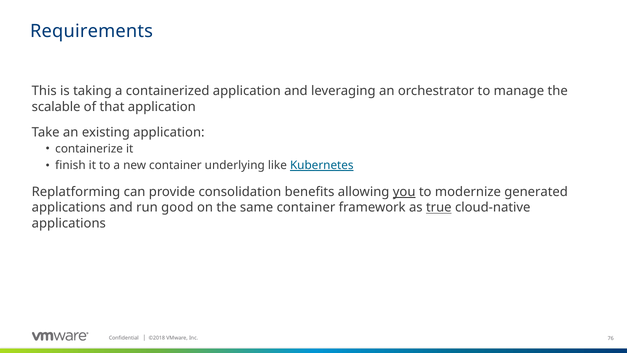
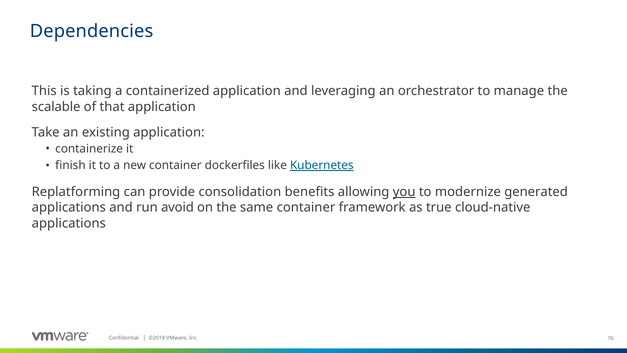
Requirements: Requirements -> Dependencies
underlying: underlying -> dockerfiles
good: good -> avoid
true underline: present -> none
